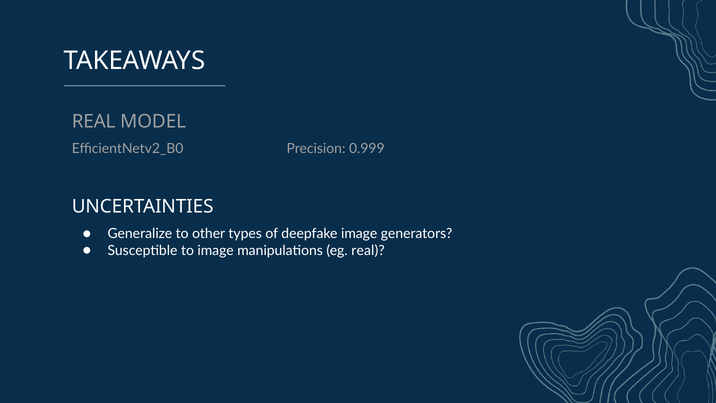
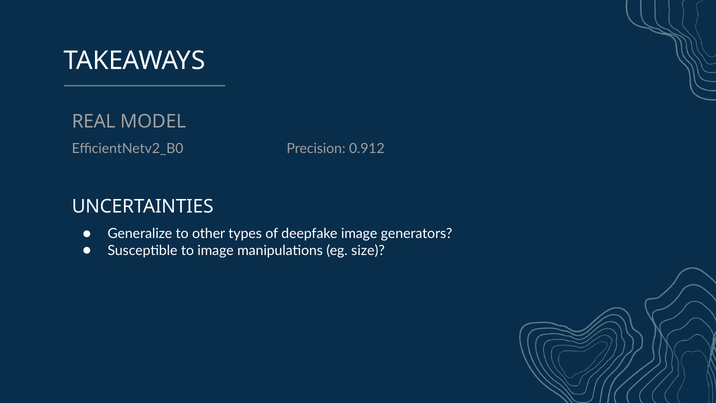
0.999: 0.999 -> 0.912
eg real: real -> size
